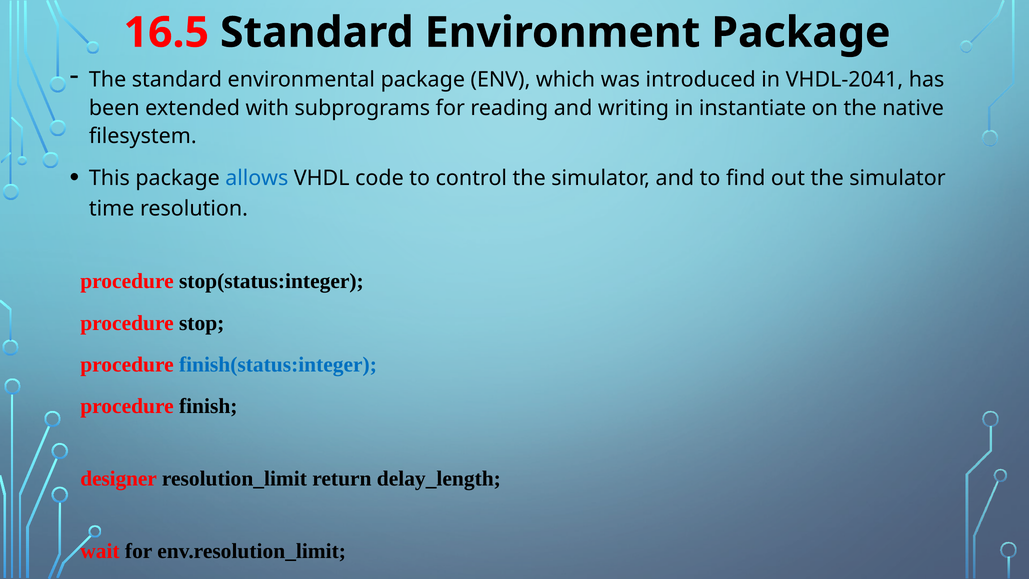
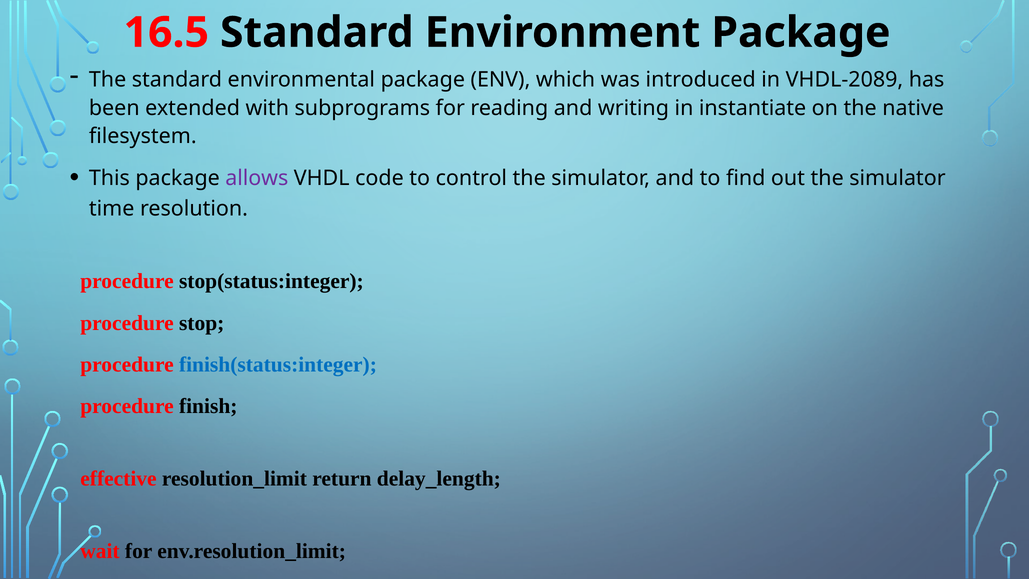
VHDL-2041: VHDL-2041 -> VHDL-2089
allows colour: blue -> purple
designer: designer -> effective
